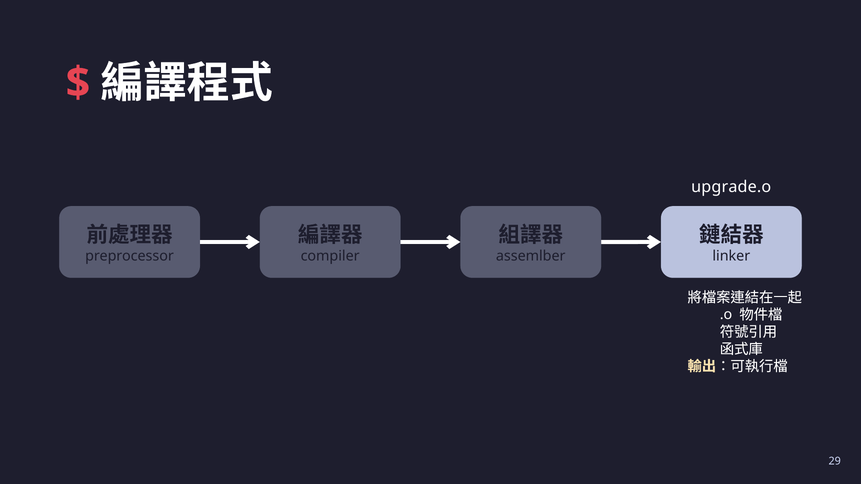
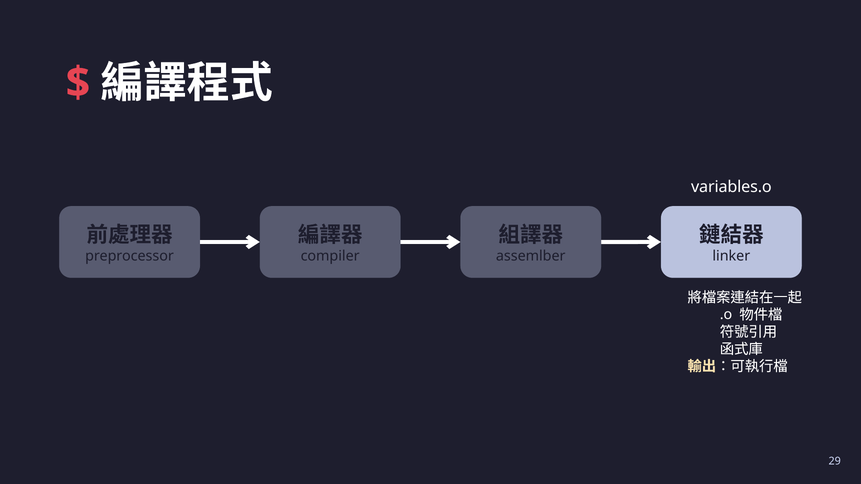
upgrade.o: upgrade.o -> variables.o
